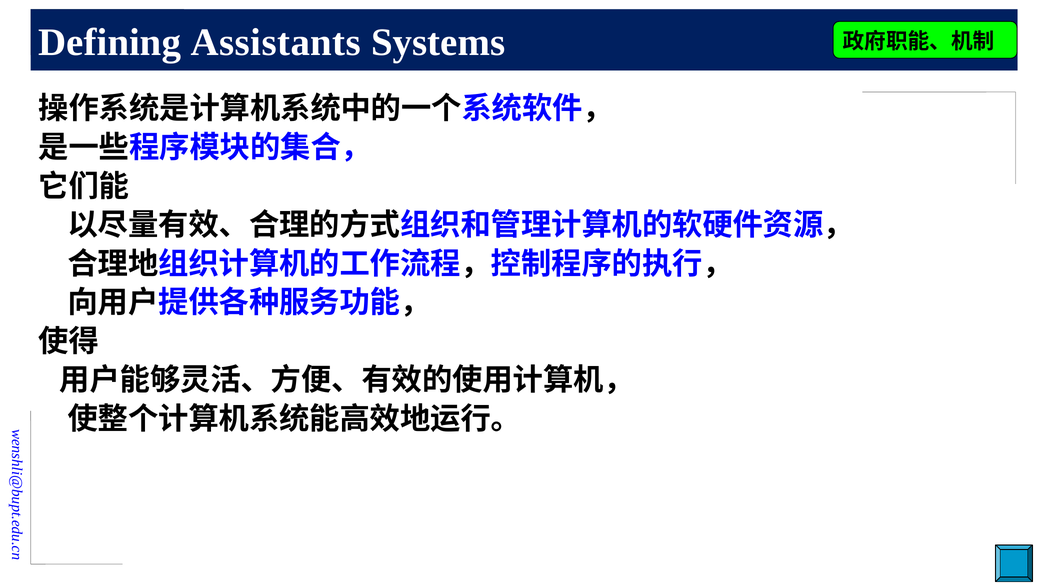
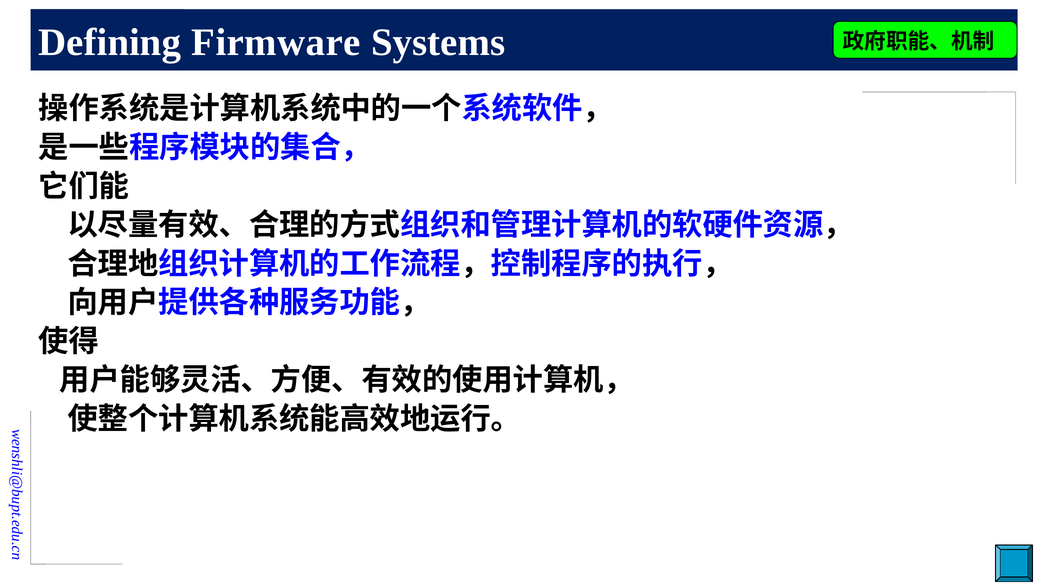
Assistants: Assistants -> Firmware
